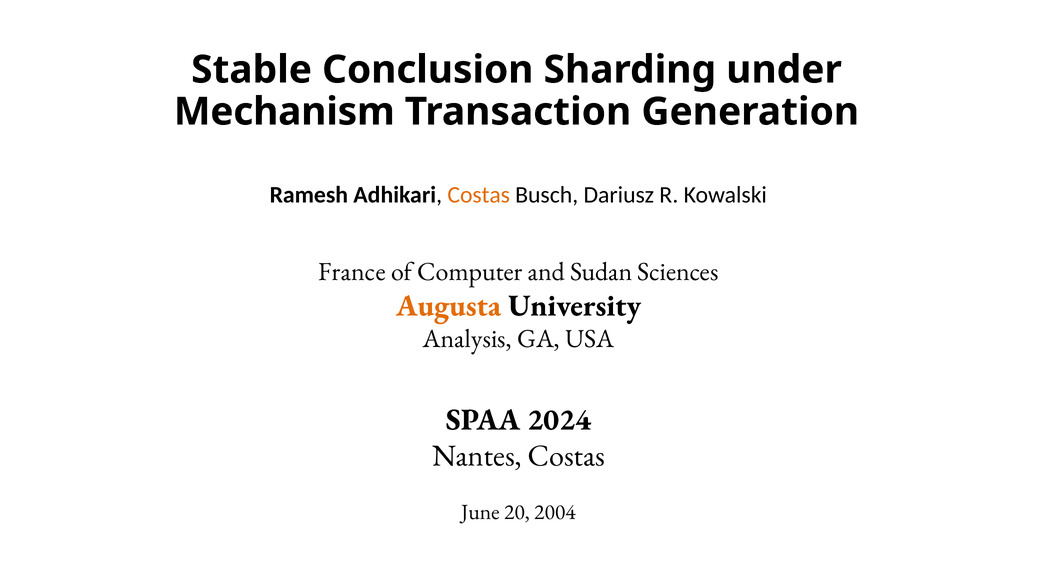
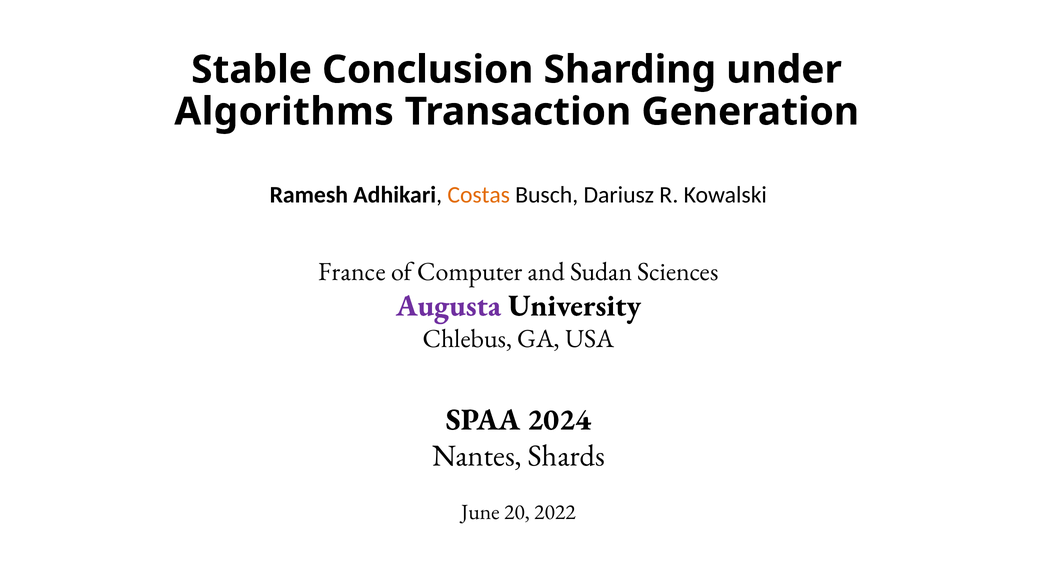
Mechanism: Mechanism -> Algorithms
Augusta colour: orange -> purple
Analysis: Analysis -> Chlebus
Nantes Costas: Costas -> Shards
2004: 2004 -> 2022
